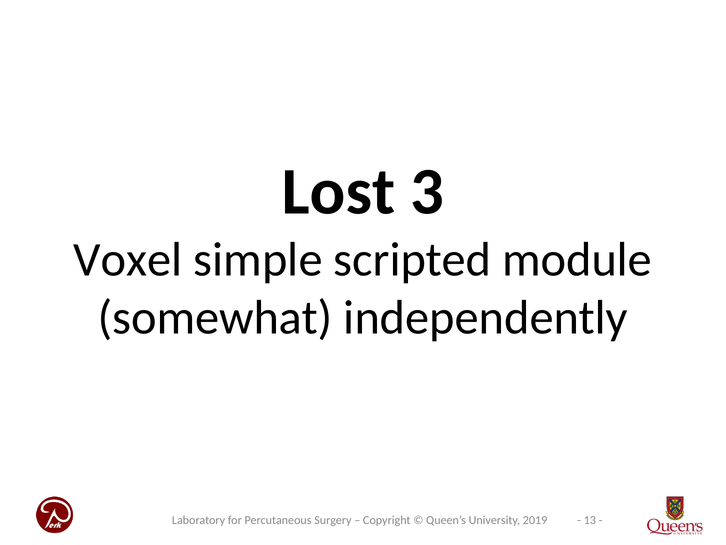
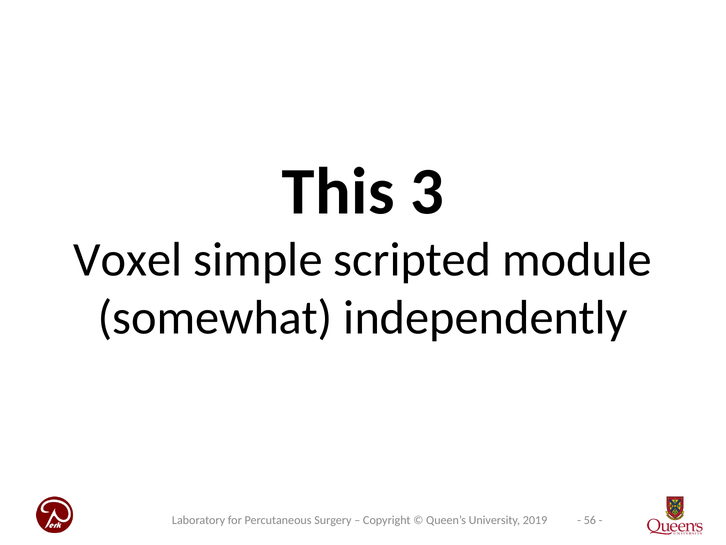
Lost: Lost -> This
13: 13 -> 56
